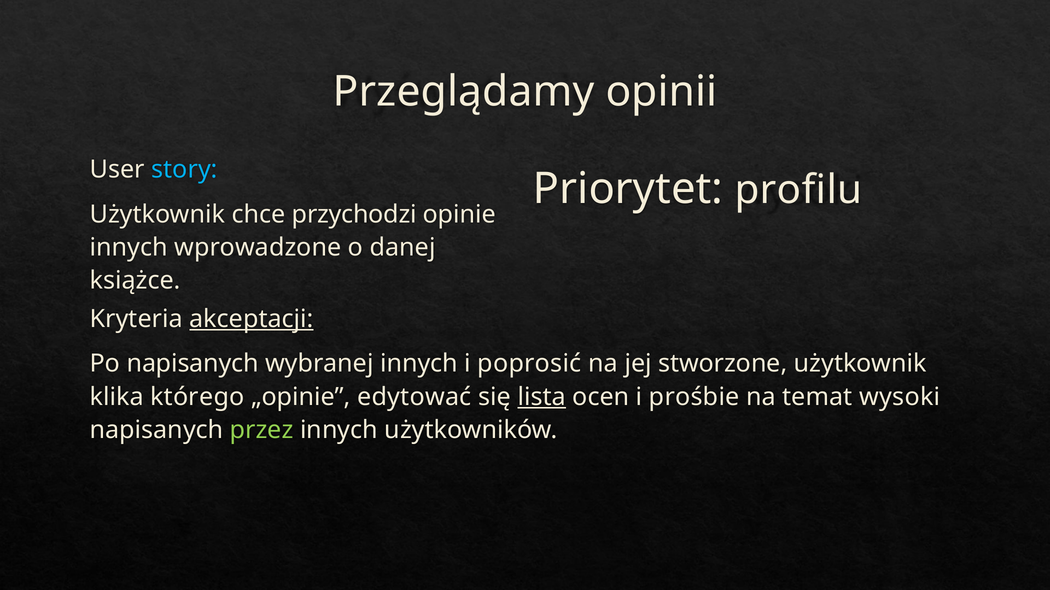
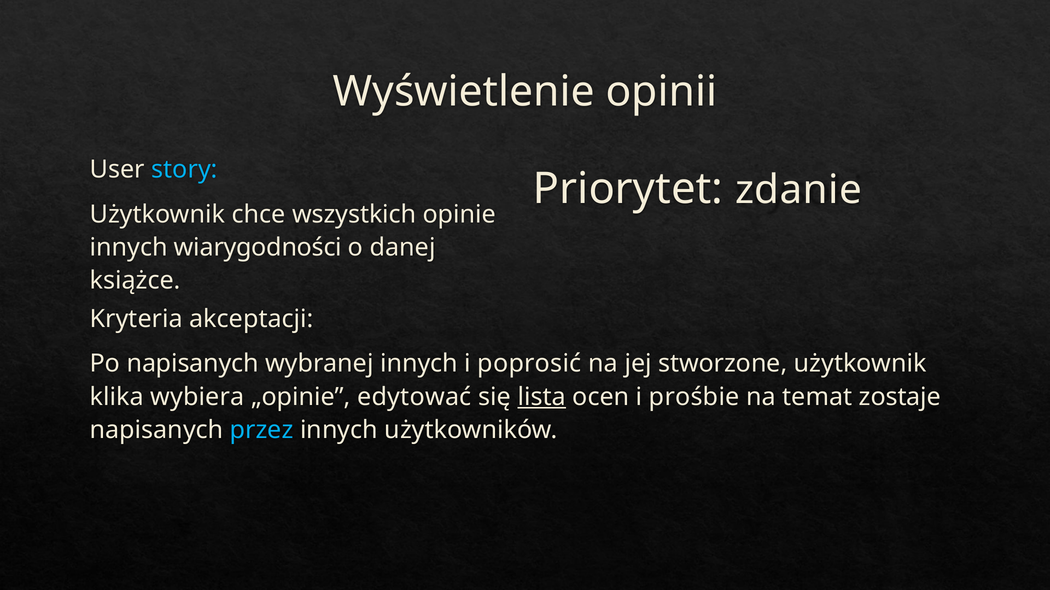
Przeglądamy: Przeglądamy -> Wyświetlenie
profilu: profilu -> zdanie
przychodzi: przychodzi -> wszystkich
wprowadzone: wprowadzone -> wiarygodności
akceptacji underline: present -> none
którego: którego -> wybiera
wysoki: wysoki -> zostaje
przez colour: light green -> light blue
